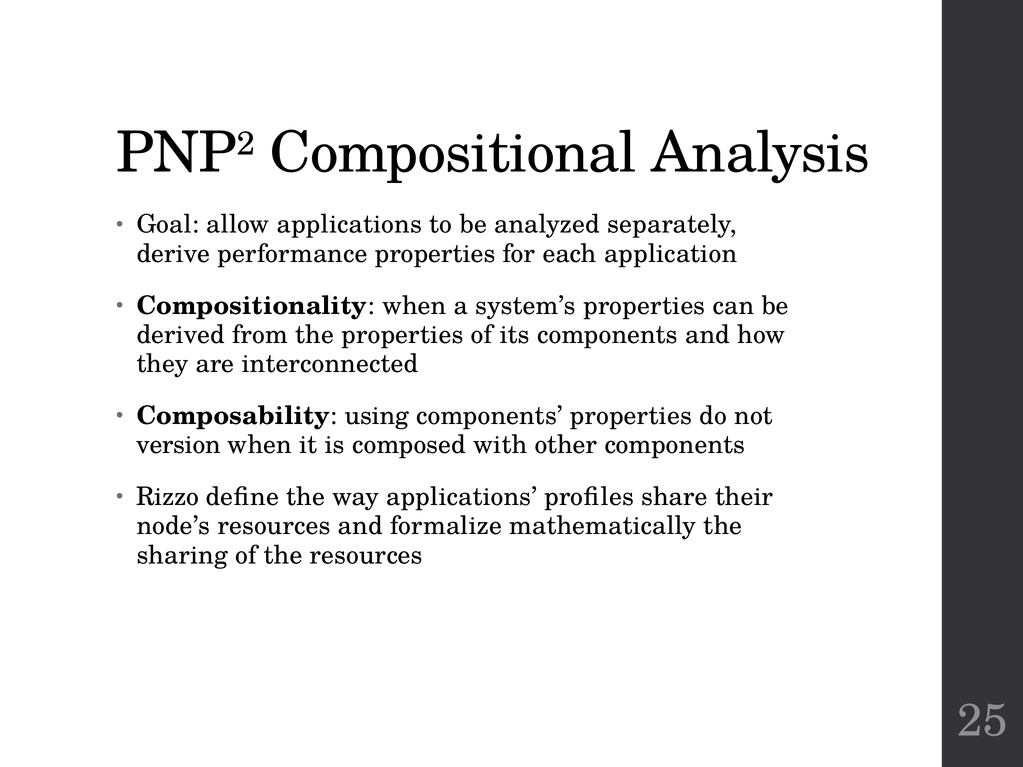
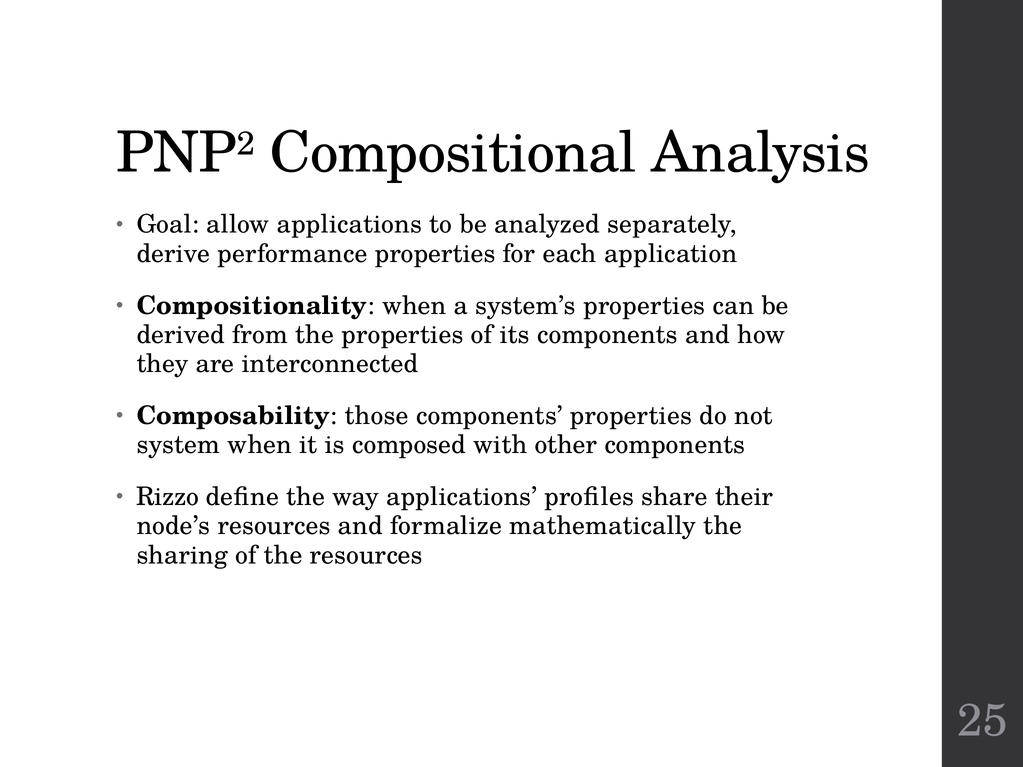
using: using -> those
version: version -> system
